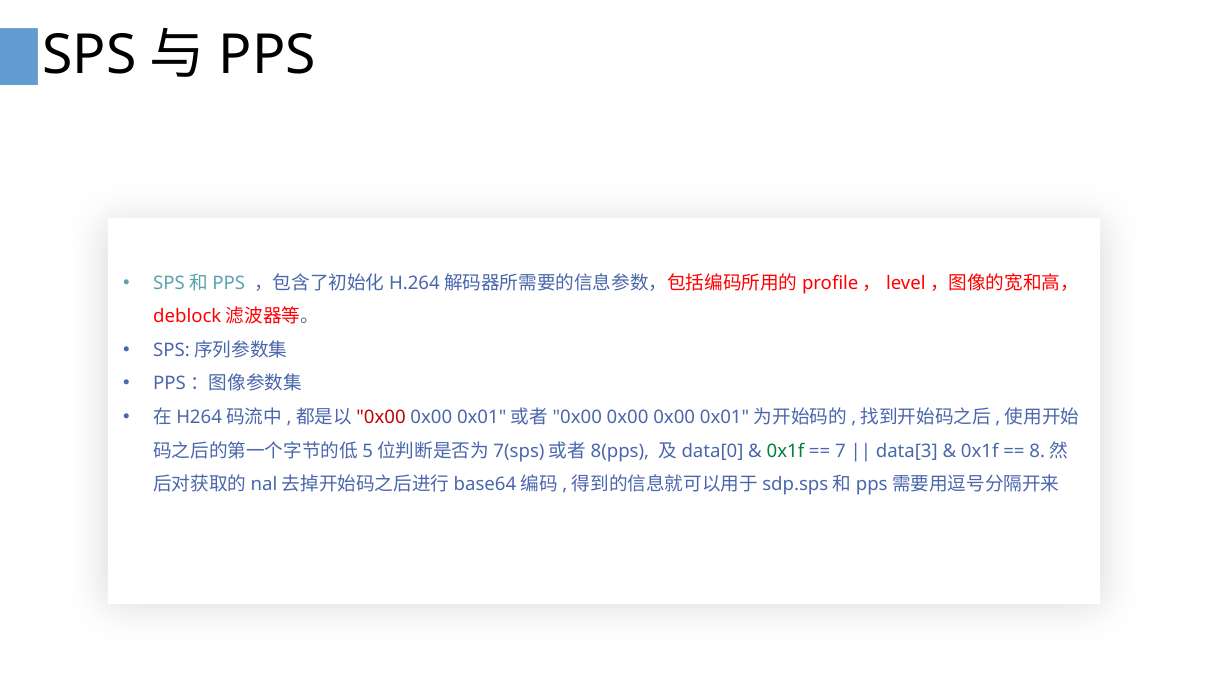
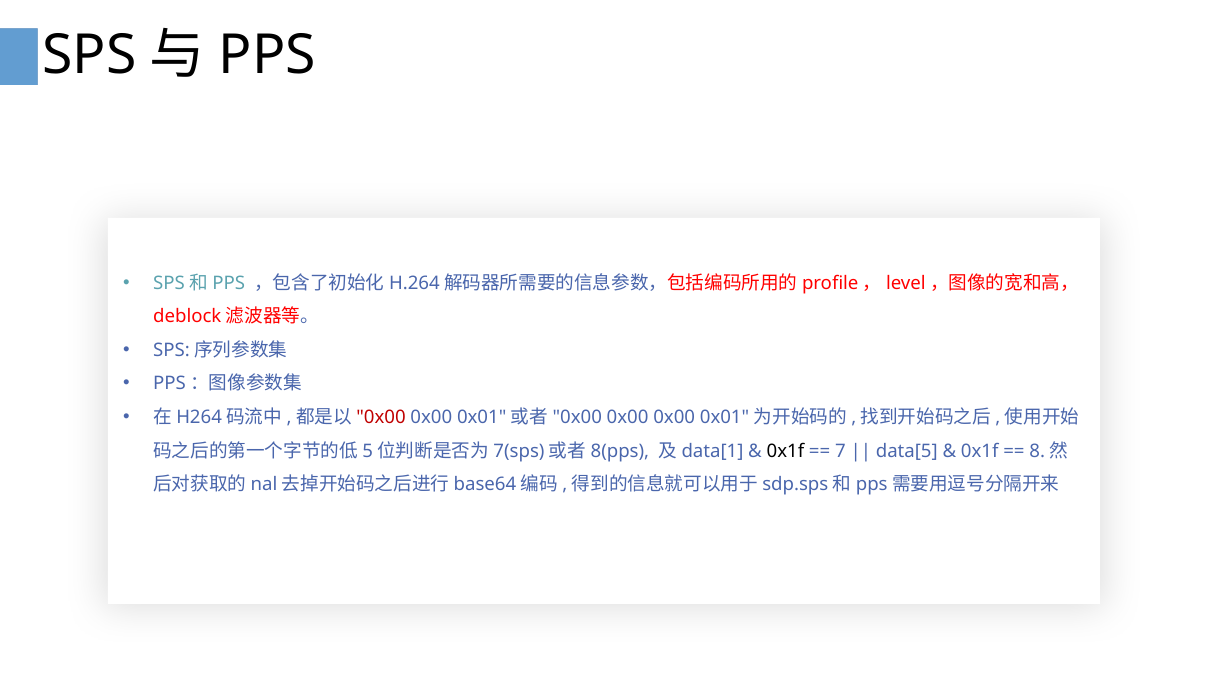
data[0: data[0 -> data[1
0x1f at (785, 451) colour: green -> black
data[3: data[3 -> data[5
